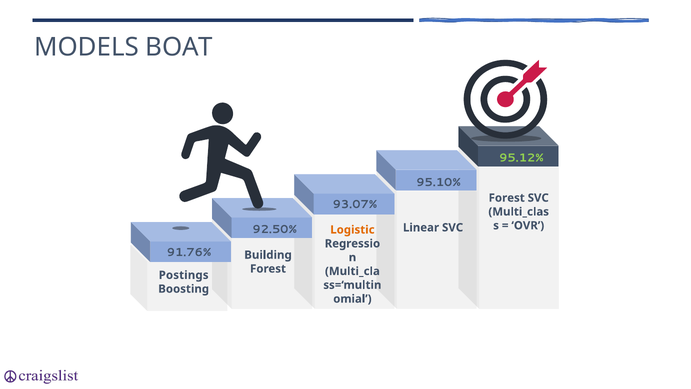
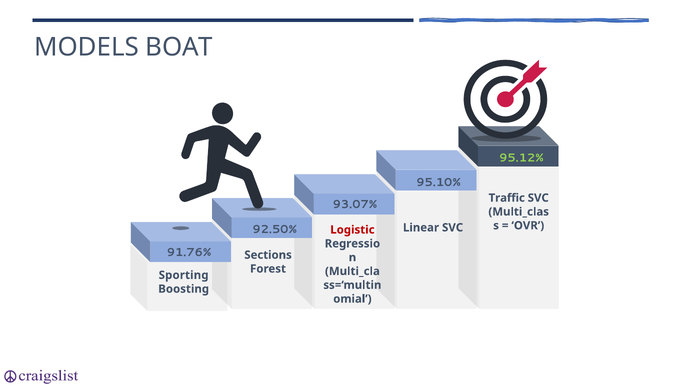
Forest at (507, 198): Forest -> Traffic
Logistic colour: orange -> red
Building: Building -> Sections
Postings: Postings -> Sporting
